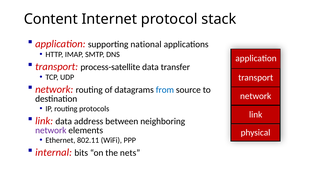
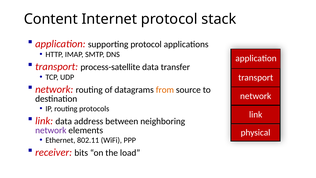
supporting national: national -> protocol
from colour: blue -> orange
internal: internal -> receiver
nets: nets -> load
